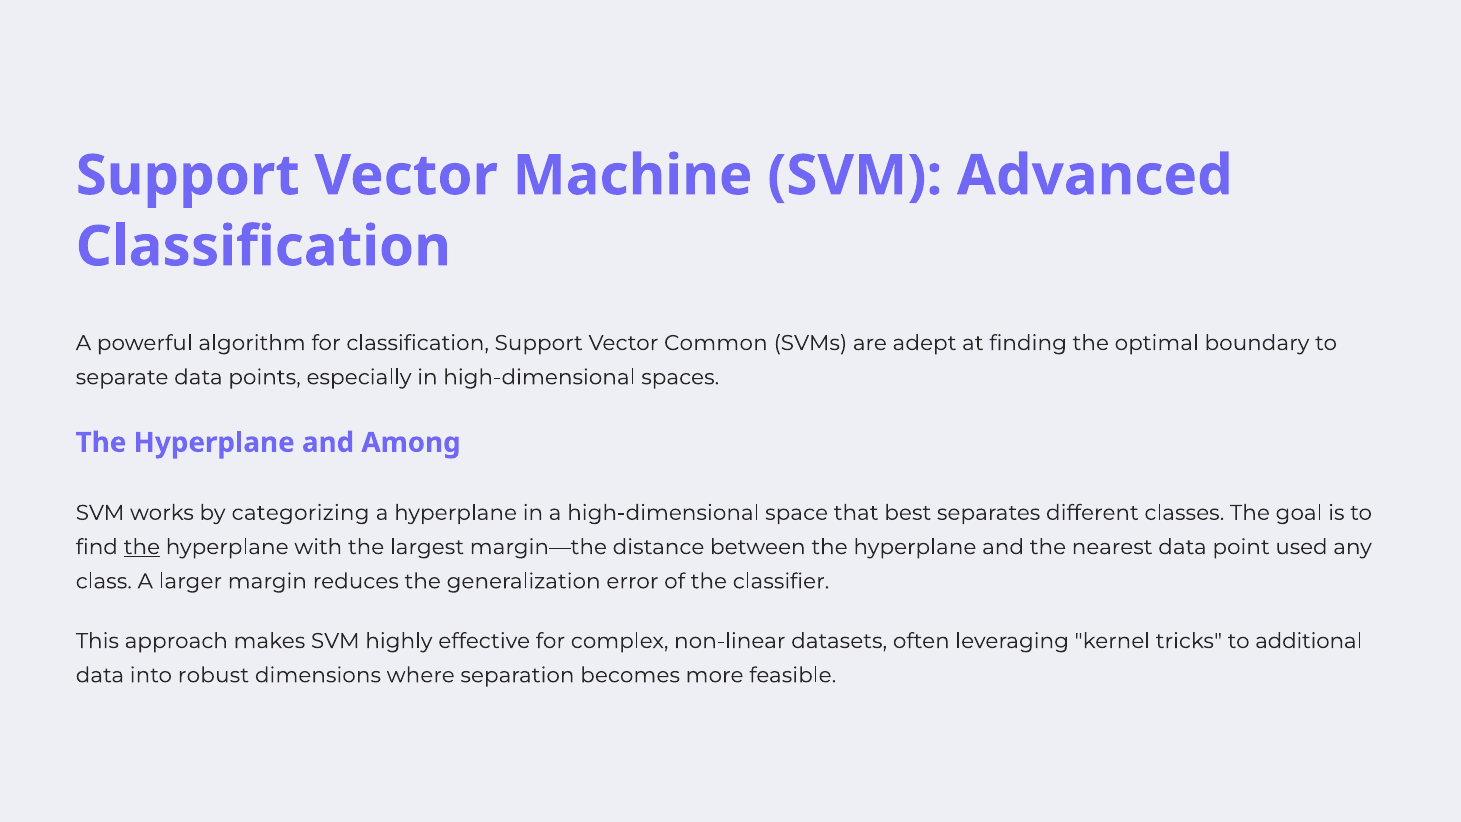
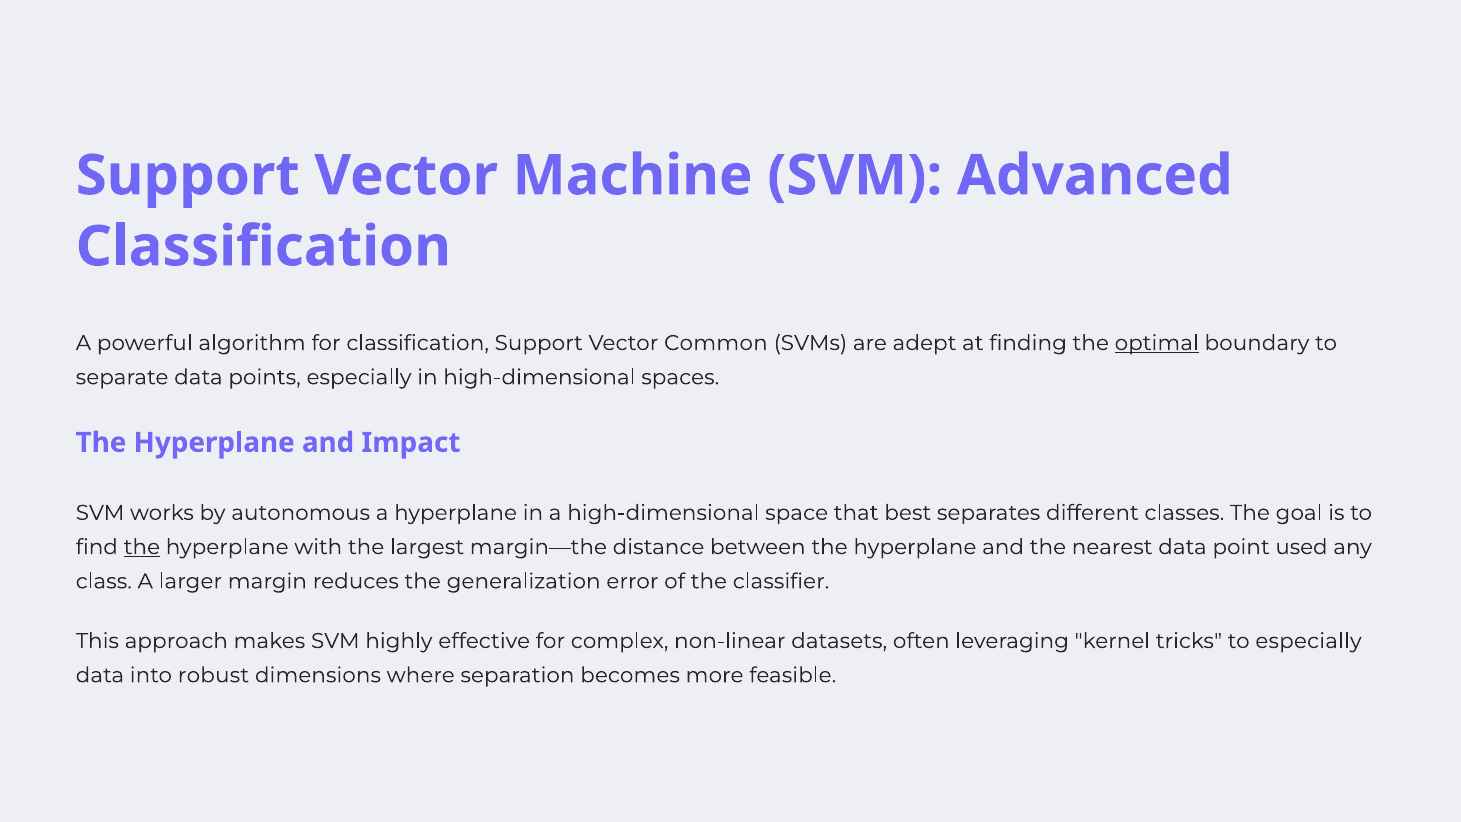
optimal underline: none -> present
Among: Among -> Impact
categorizing: categorizing -> autonomous
to additional: additional -> especially
